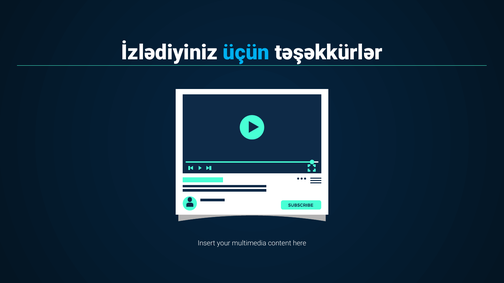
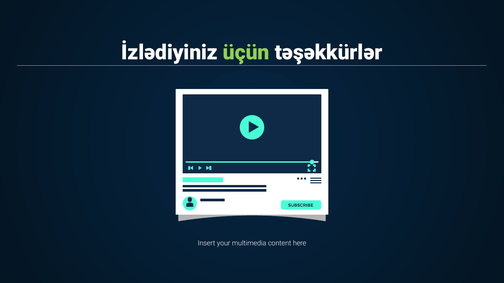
üçün colour: light blue -> light green
